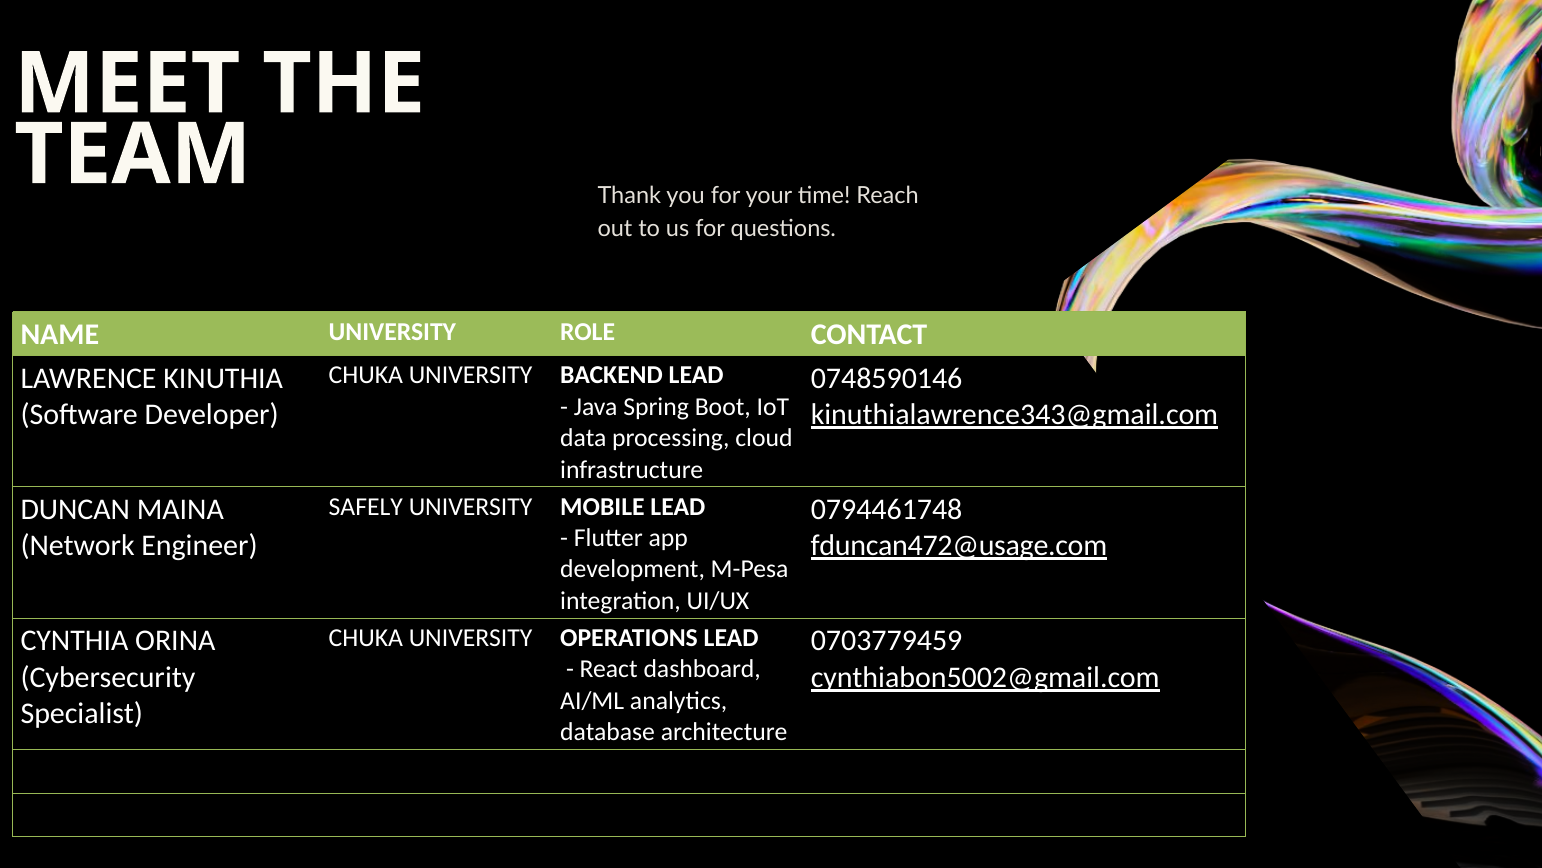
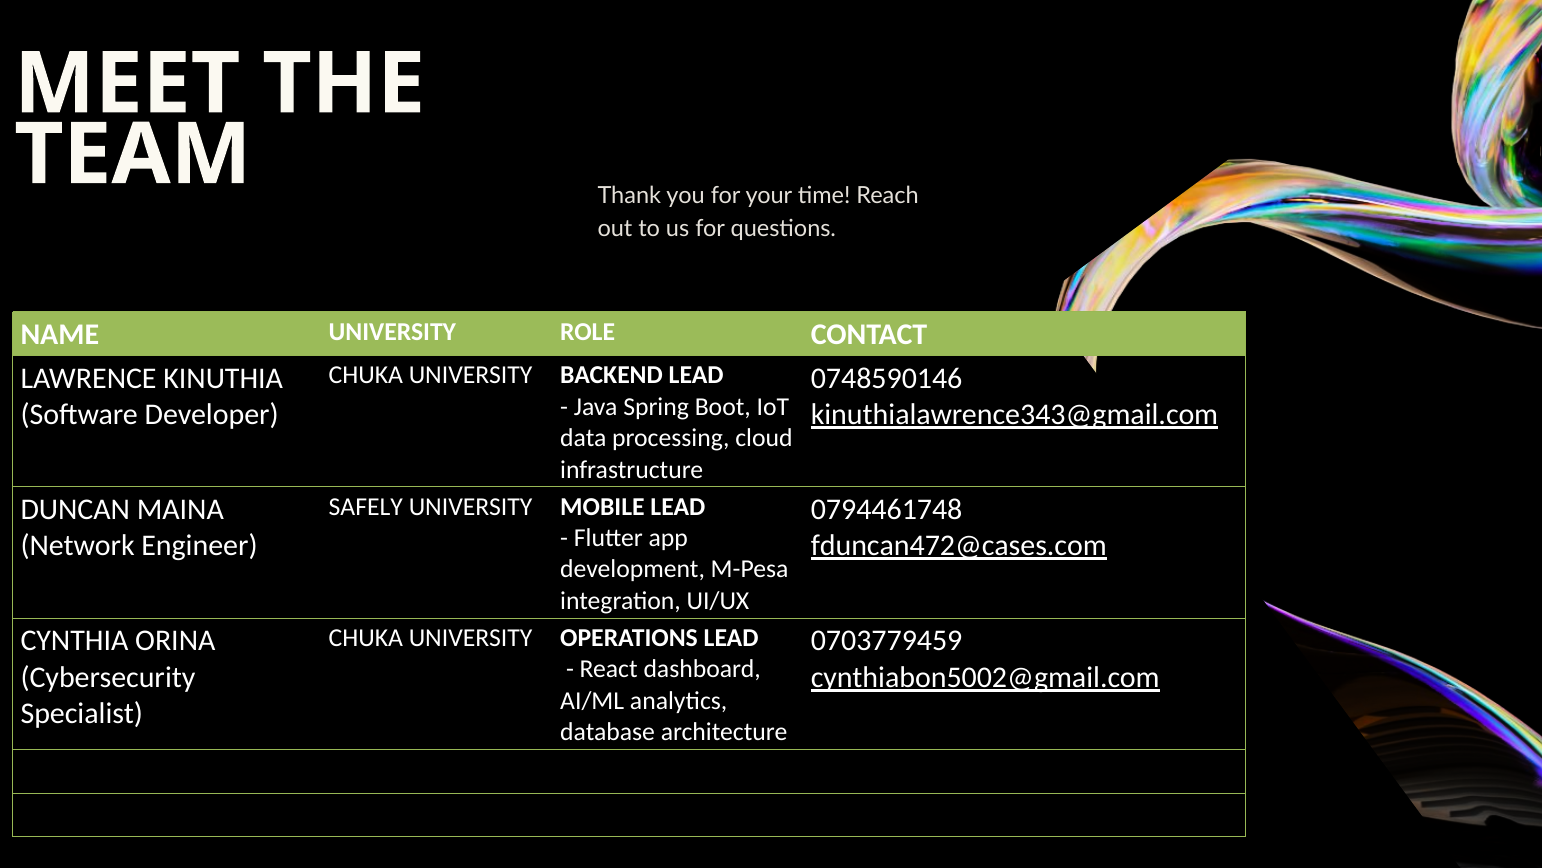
fduncan472@usage.com: fduncan472@usage.com -> fduncan472@cases.com
